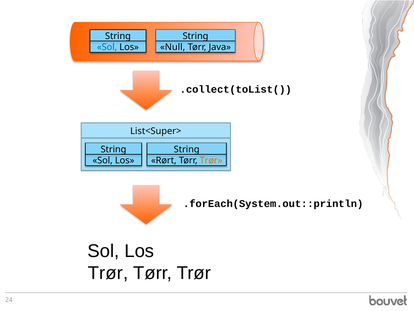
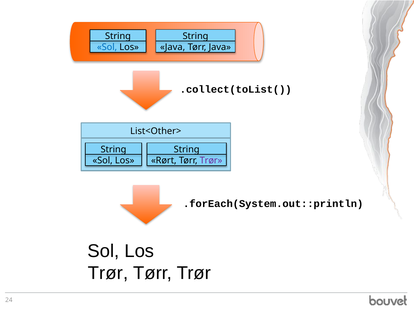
Null at (173, 47): Null -> Java
List<Super>: List<Super> -> List<Other>
Trør at (211, 160) colour: orange -> purple
